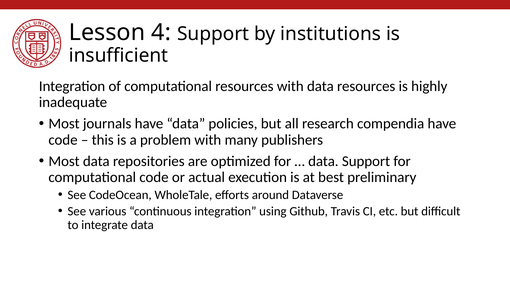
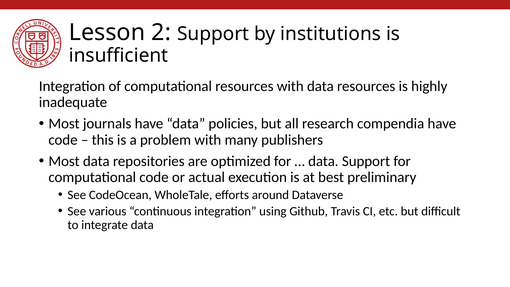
4: 4 -> 2
